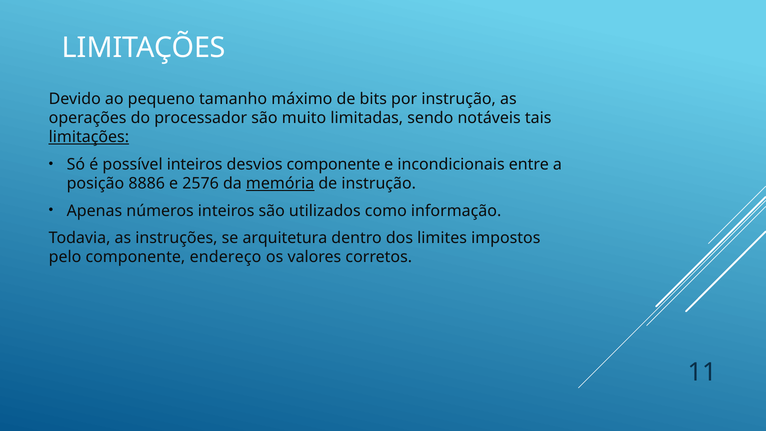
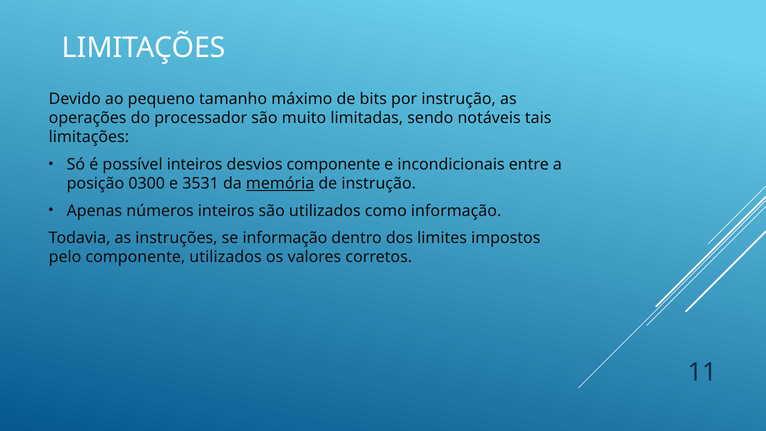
limitações at (89, 137) underline: present -> none
8886: 8886 -> 0300
2576: 2576 -> 3531
se arquitetura: arquitetura -> informação
componente endereço: endereço -> utilizados
